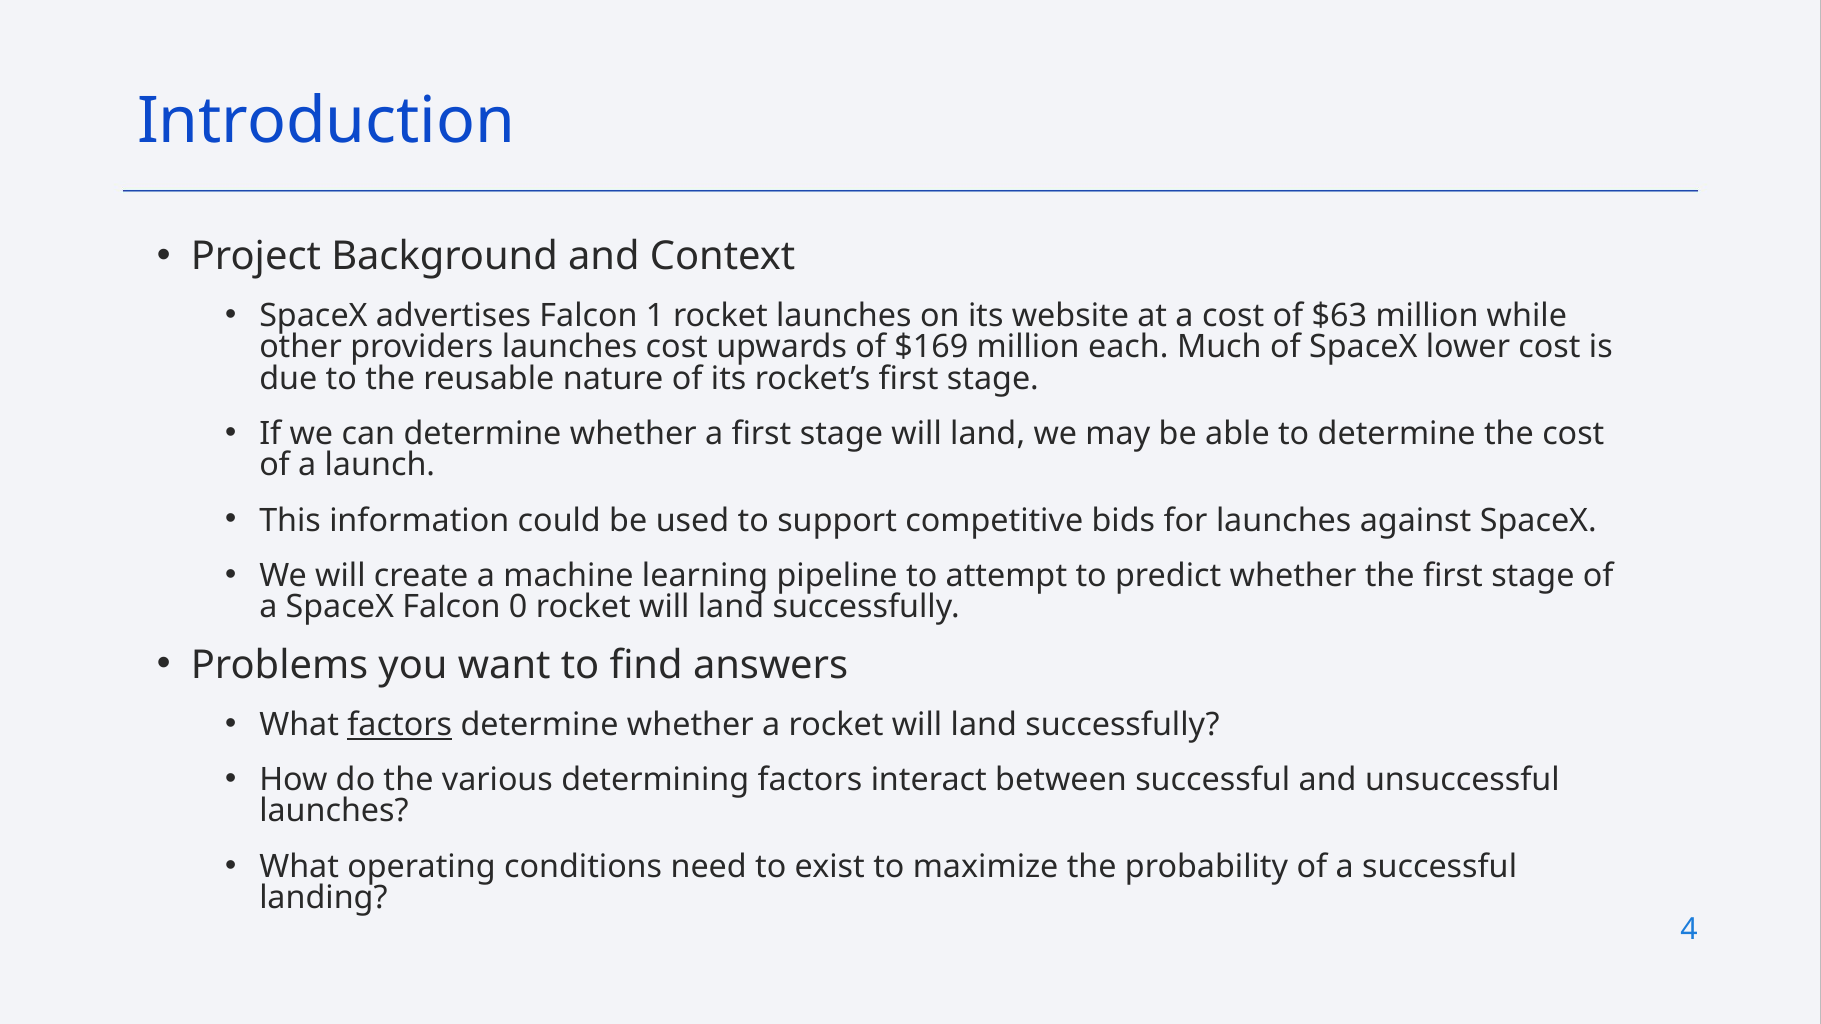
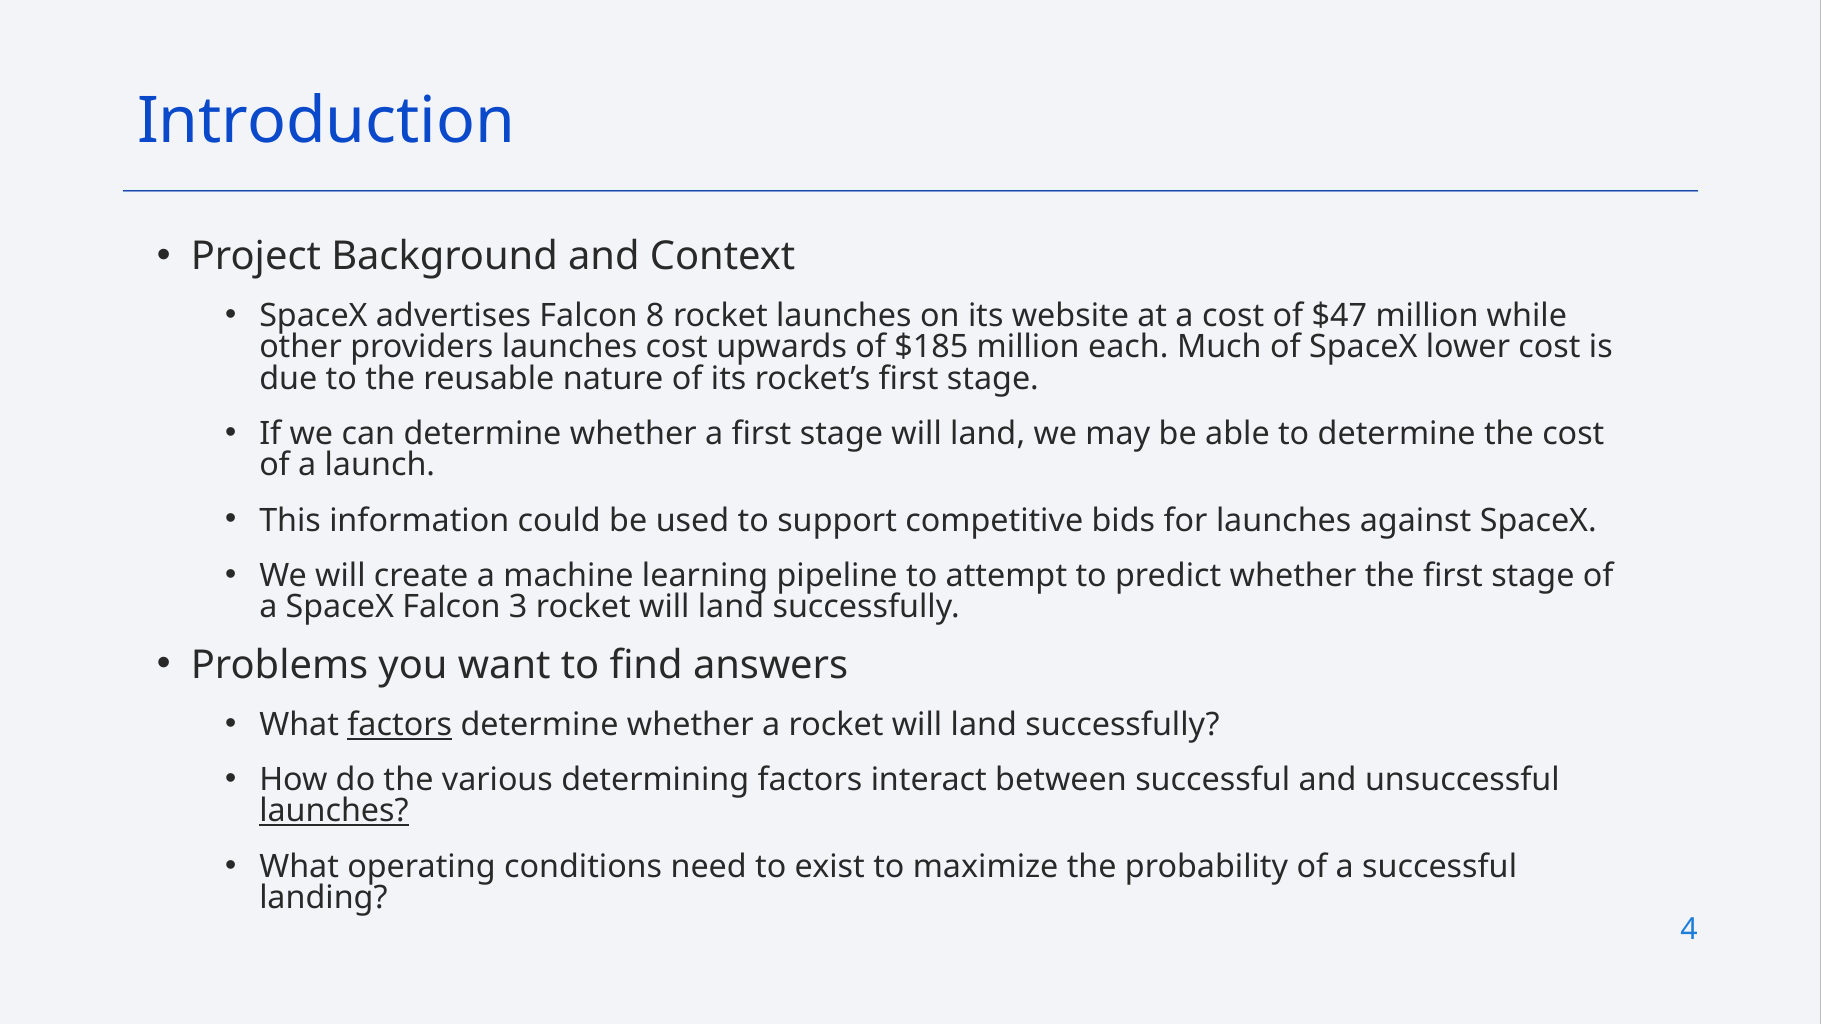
1: 1 -> 8
$63: $63 -> $47
$169: $169 -> $185
0: 0 -> 3
launches at (334, 811) underline: none -> present
